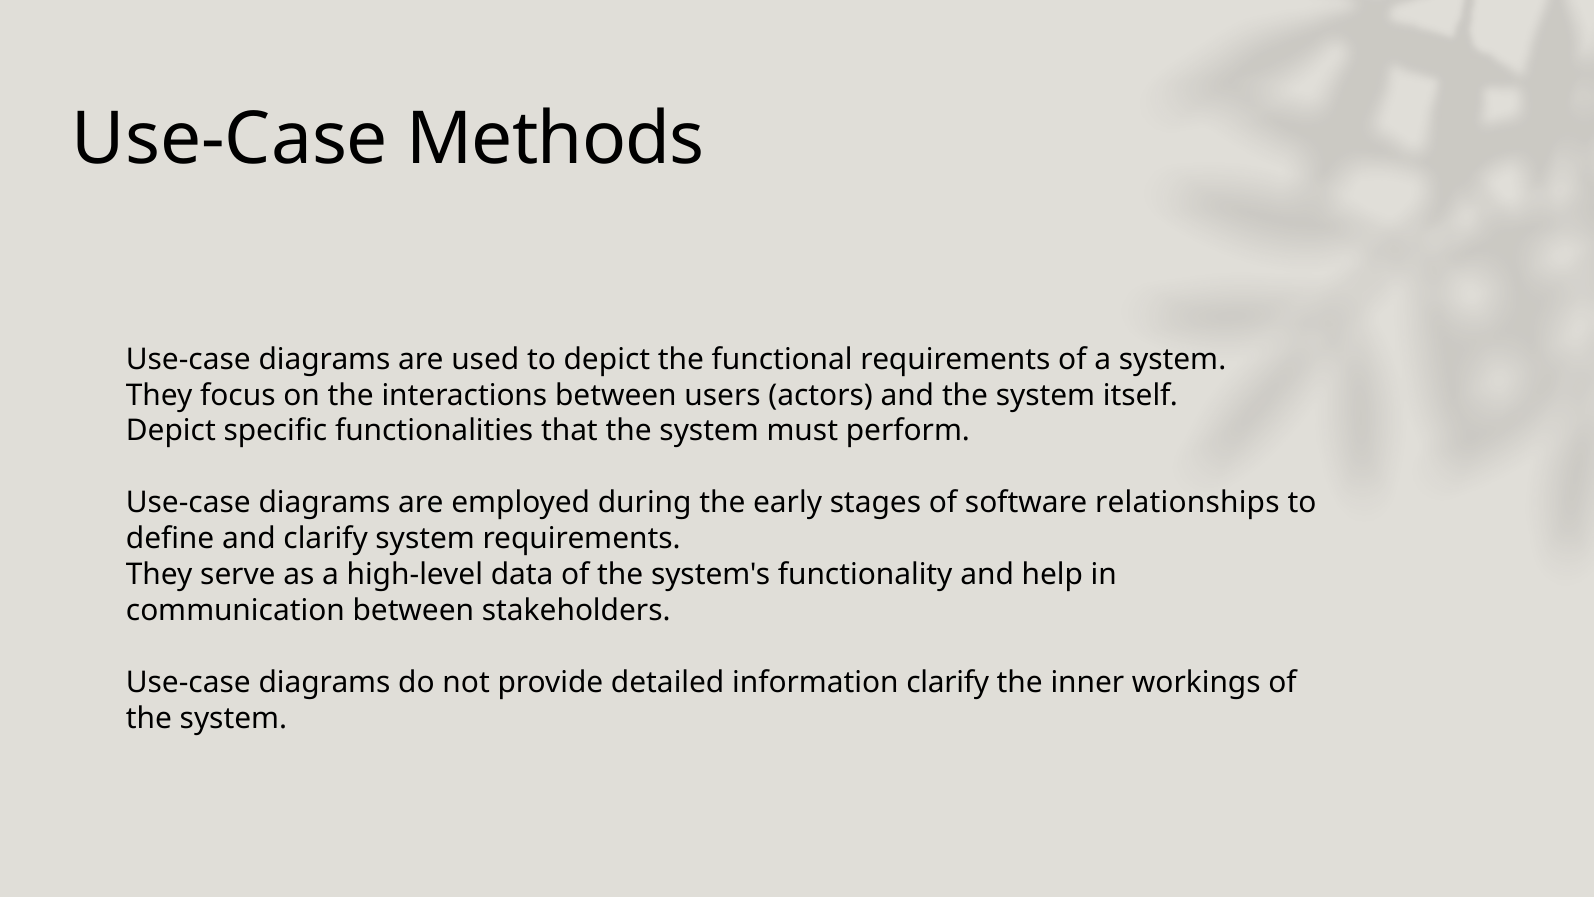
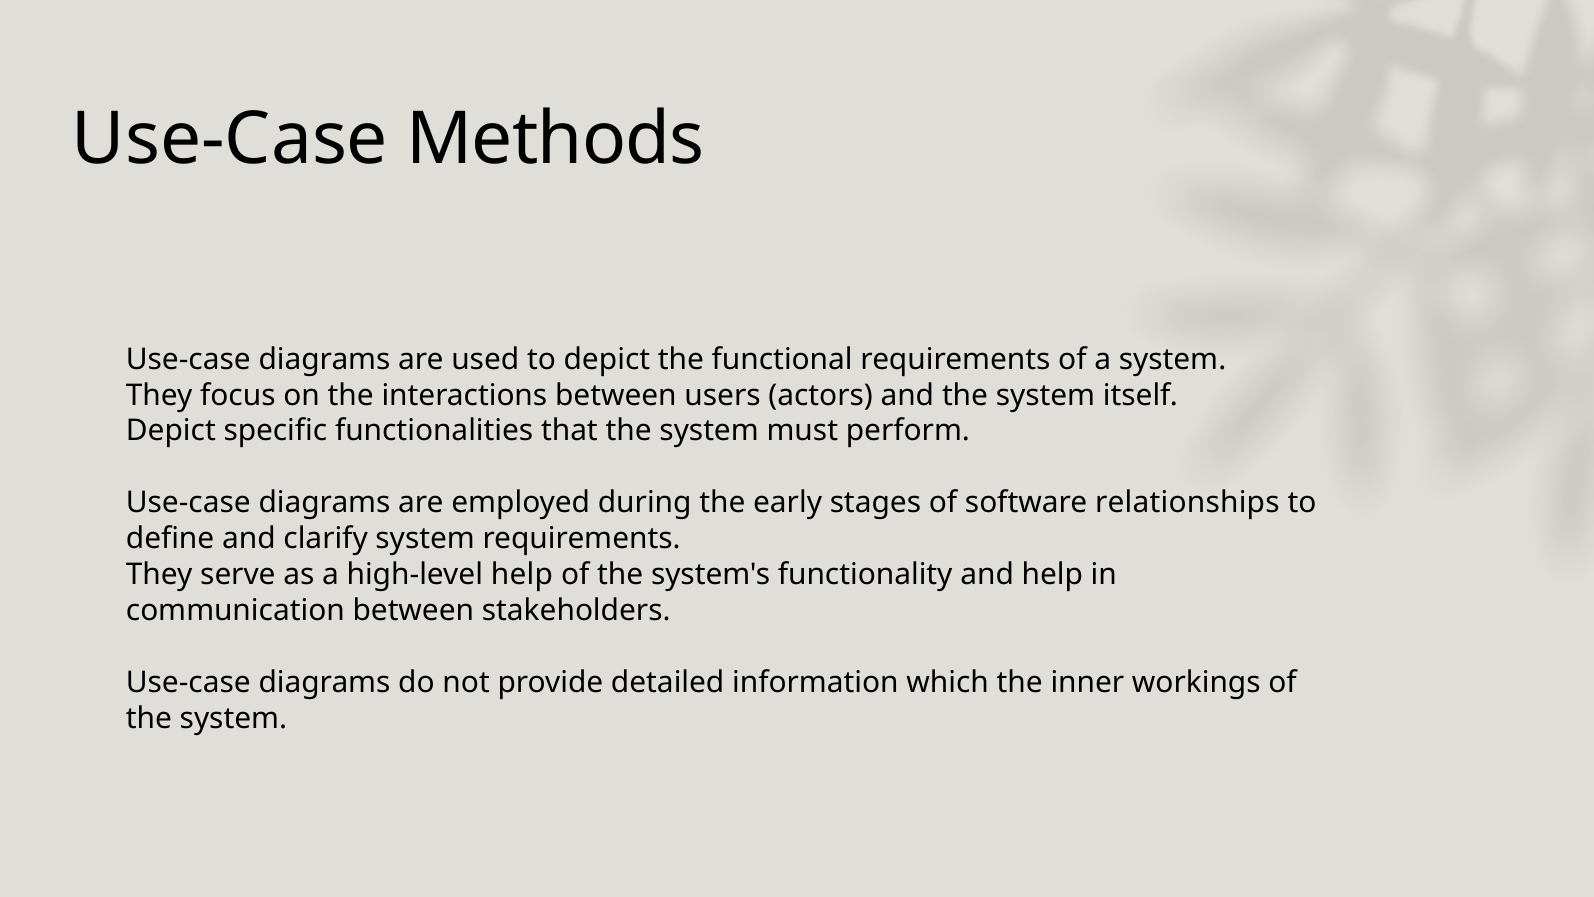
high-level data: data -> help
information clarify: clarify -> which
